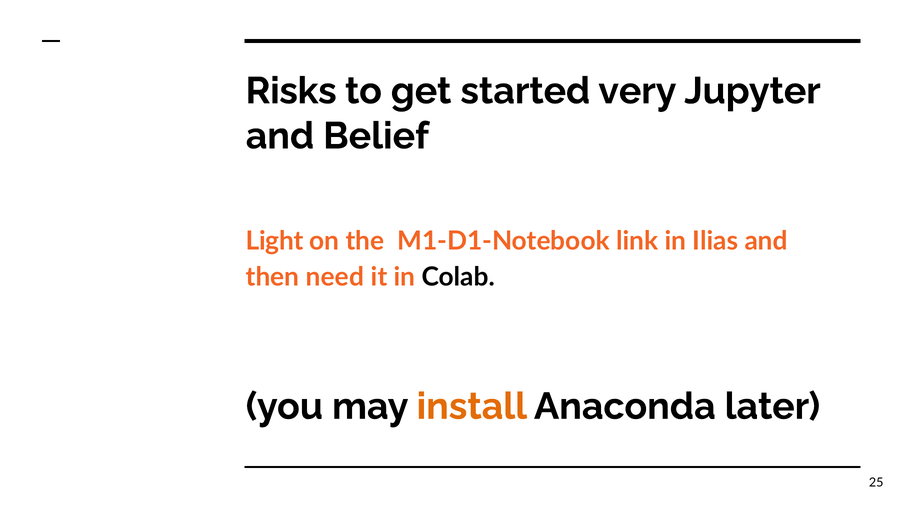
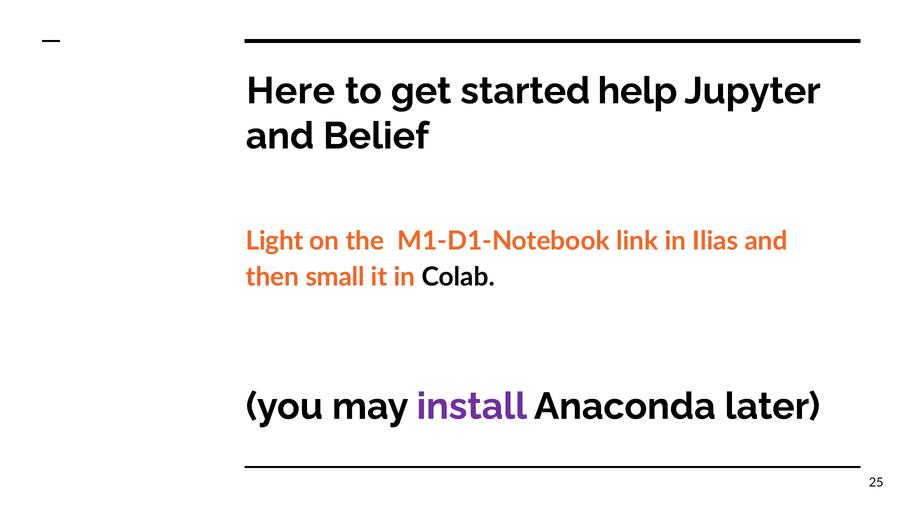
Risks: Risks -> Here
very: very -> help
need: need -> small
install colour: orange -> purple
